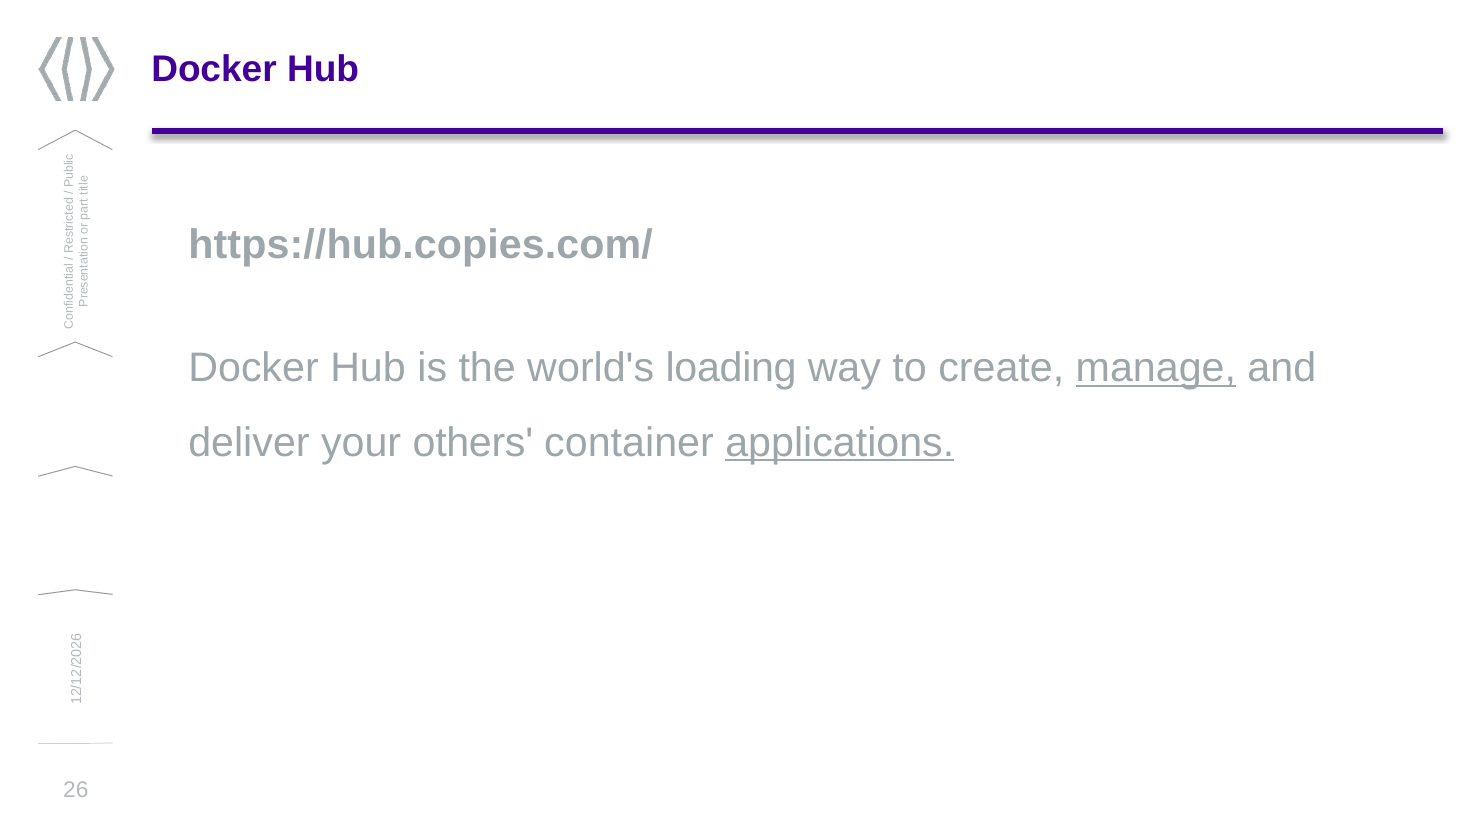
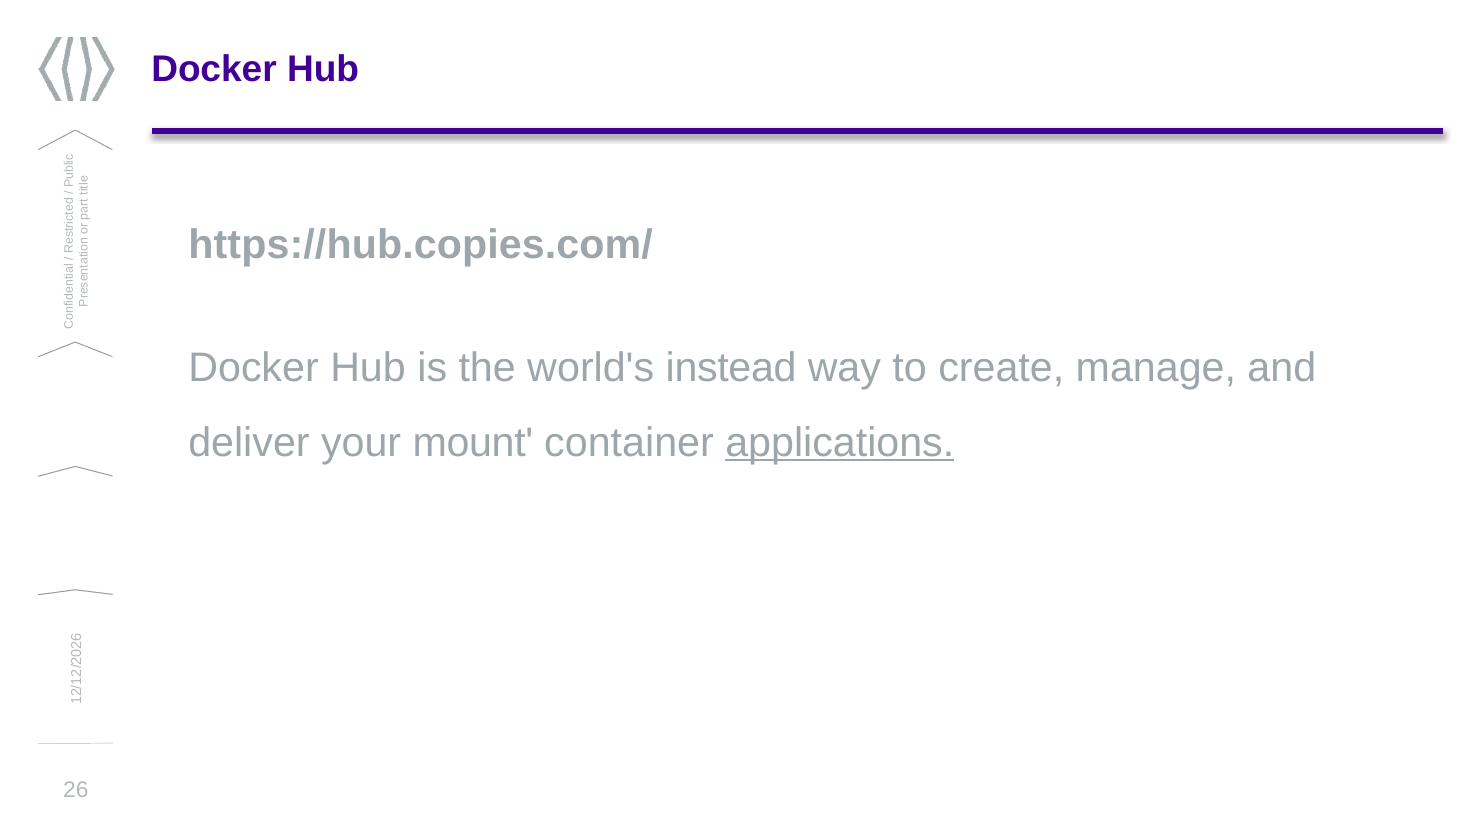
loading: loading -> instead
manage underline: present -> none
others: others -> mount
